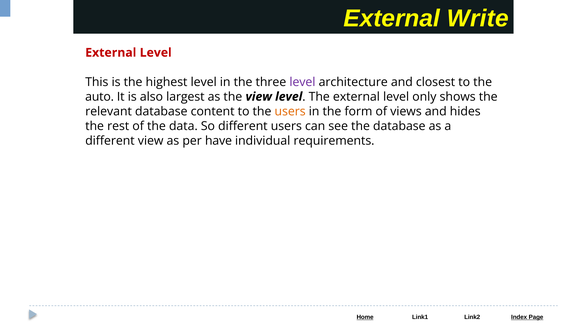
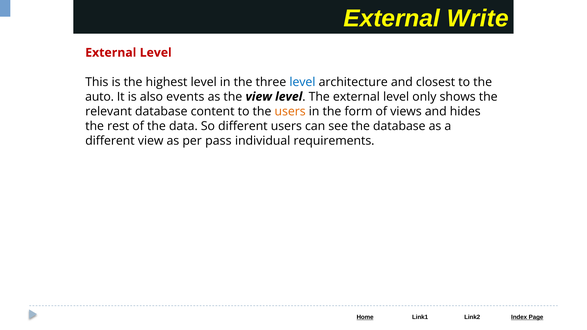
level at (302, 82) colour: purple -> blue
largest: largest -> events
have: have -> pass
